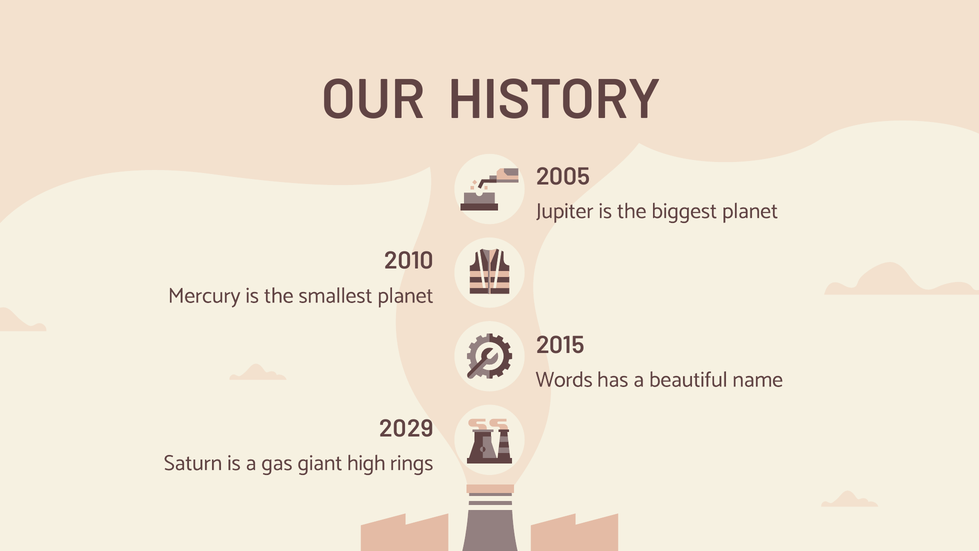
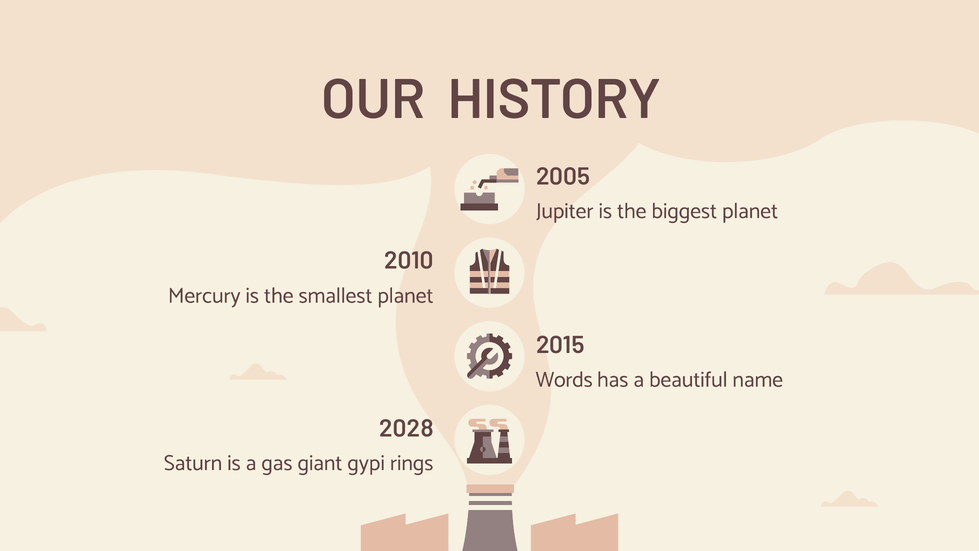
2029: 2029 -> 2028
high: high -> gypi
